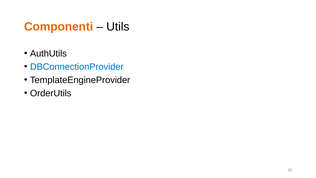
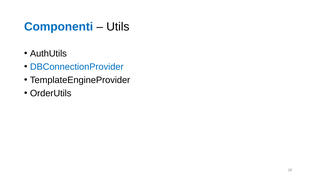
Componenti colour: orange -> blue
